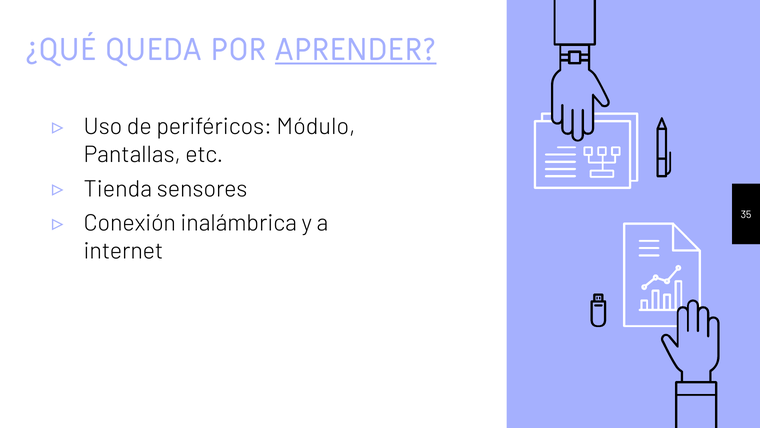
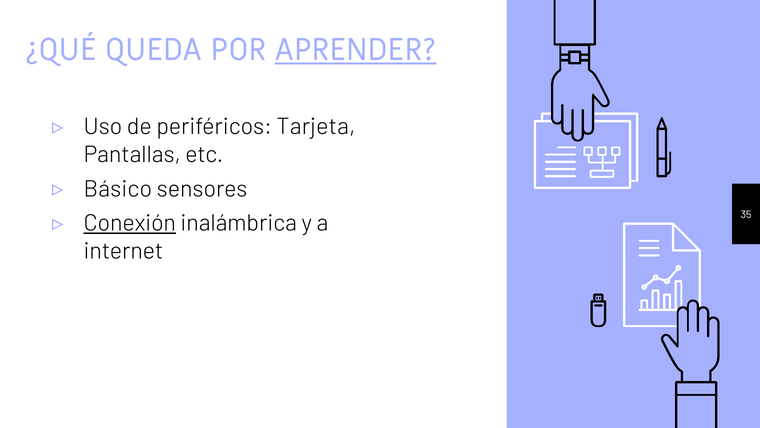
Módulo: Módulo -> Tarjeta
Tienda: Tienda -> Básico
Conexión underline: none -> present
